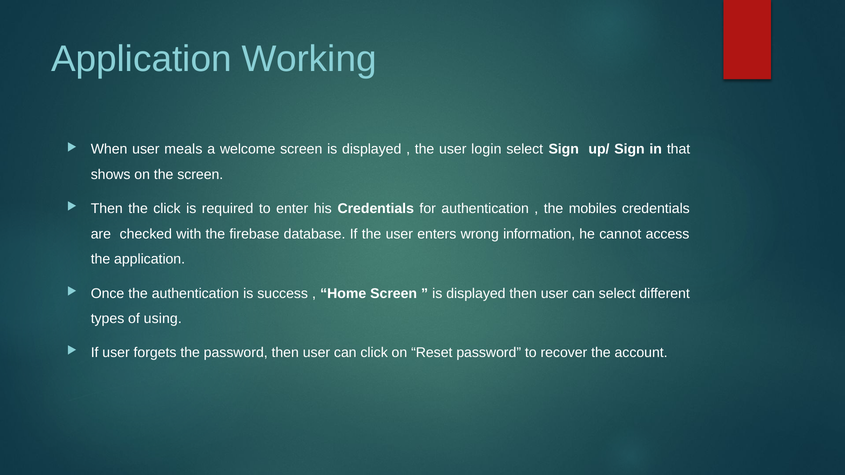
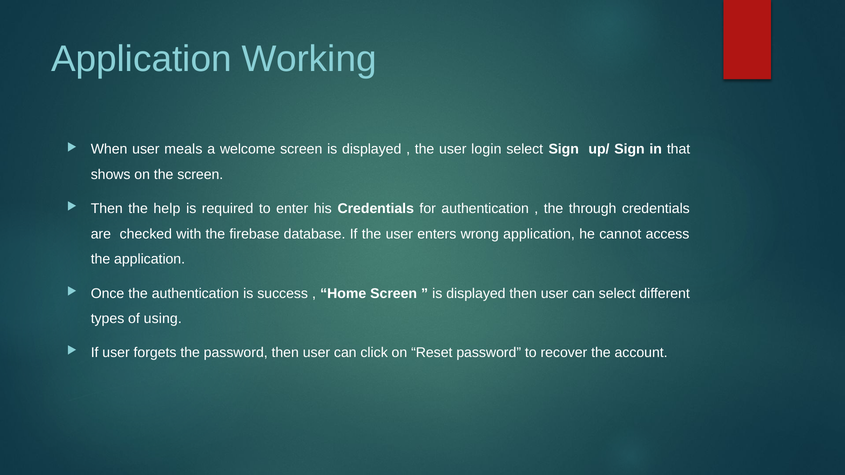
the click: click -> help
mobiles: mobiles -> through
wrong information: information -> application
